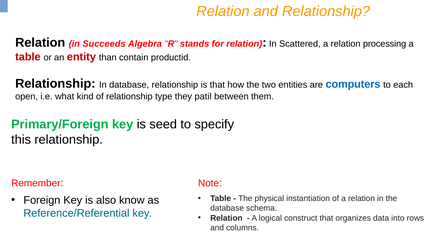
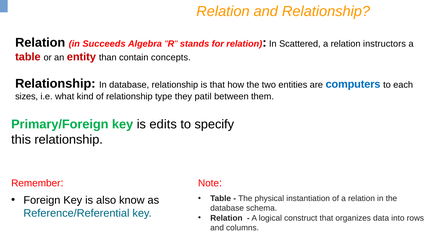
processing: processing -> instructors
productid: productid -> concepts
open: open -> sizes
seed: seed -> edits
